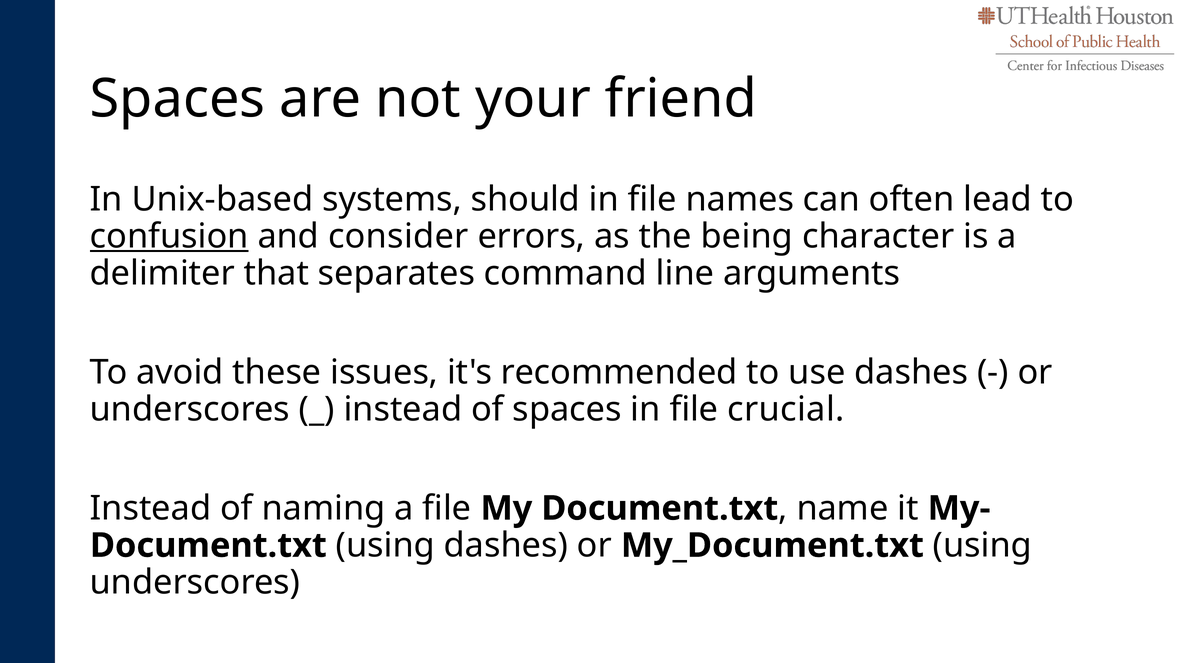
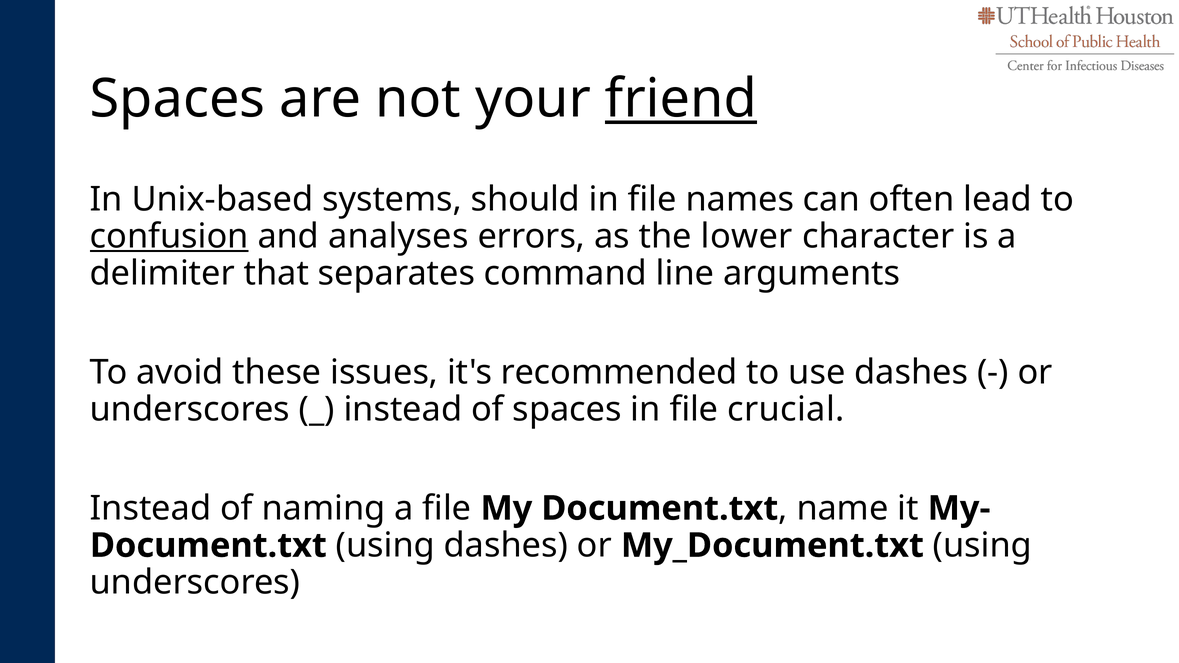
friend underline: none -> present
consider: consider -> analyses
being: being -> lower
